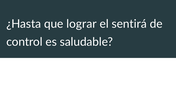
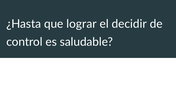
sentirá: sentirá -> decidir
